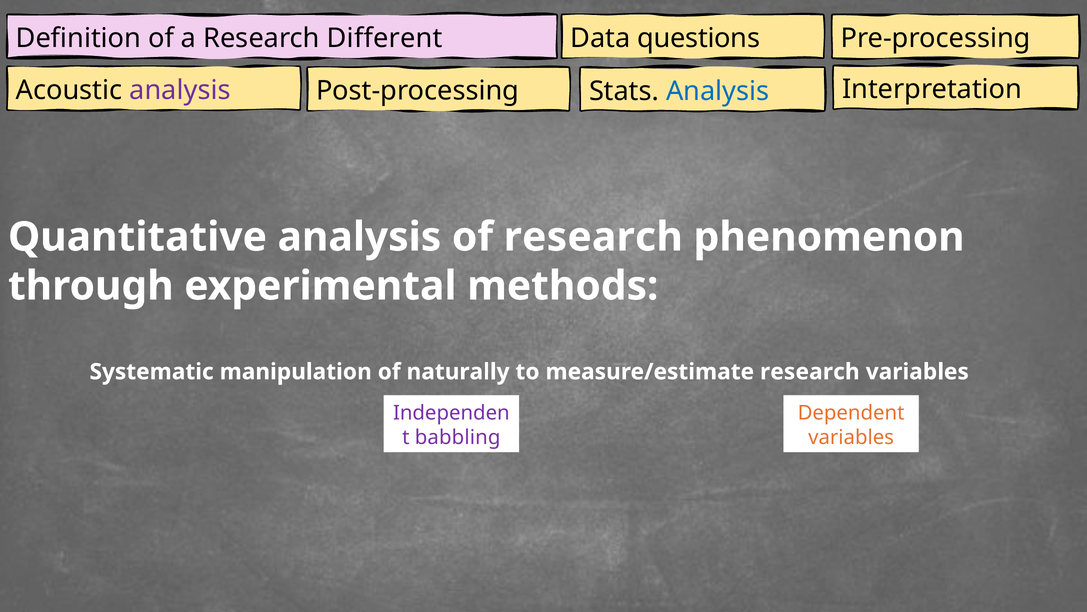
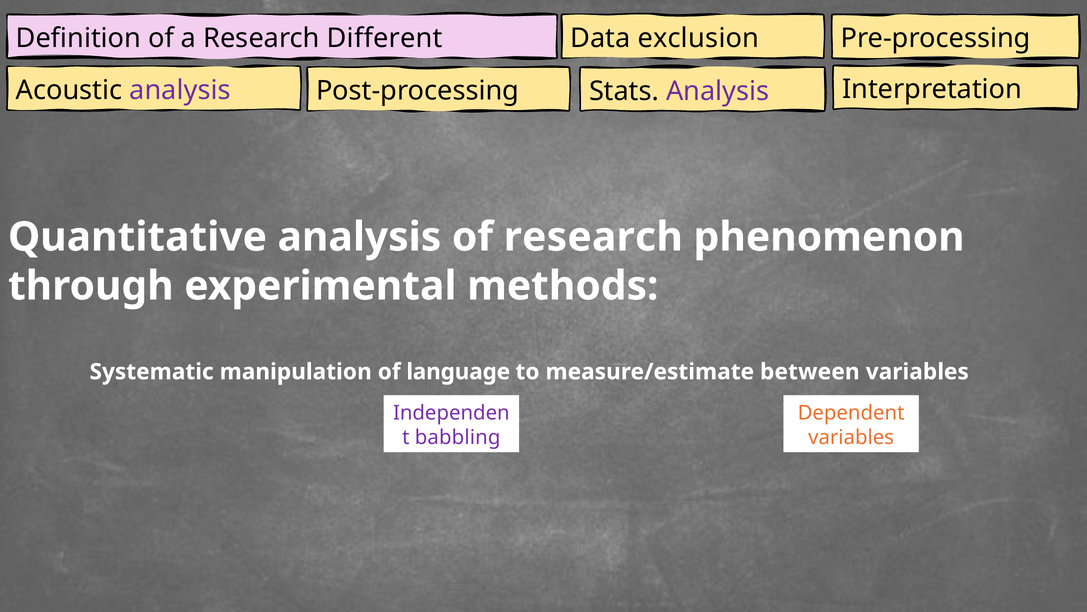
questions: questions -> exclusion
Analysis at (718, 91) colour: blue -> purple
naturally: naturally -> language
measure/estimate research: research -> between
